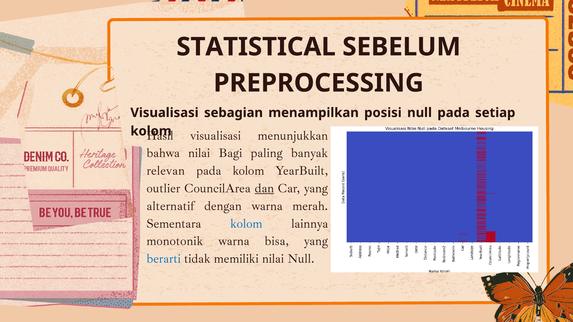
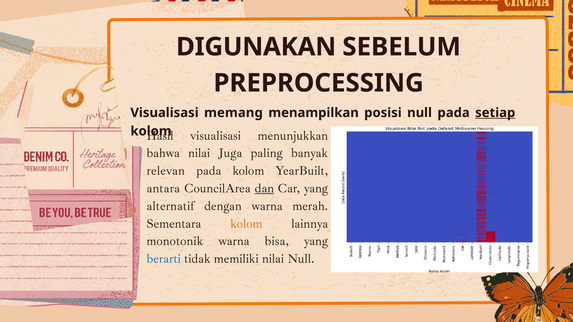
STATISTICAL: STATISTICAL -> DIGUNAKAN
sebagian: sebagian -> memang
setiap underline: none -> present
Bagi: Bagi -> Juga
outlier: outlier -> antara
kolom at (246, 224) colour: blue -> orange
